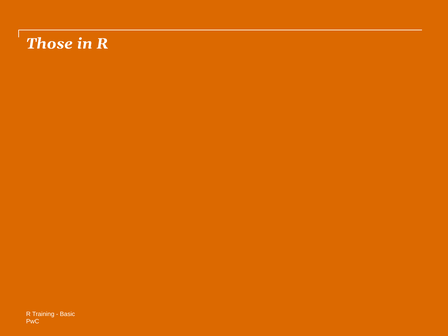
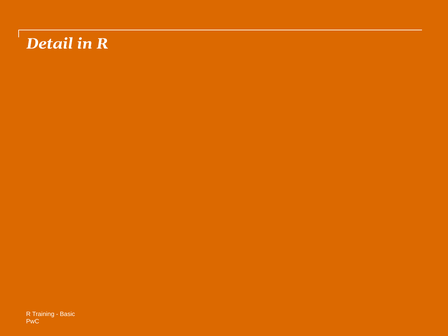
Those: Those -> Detail
